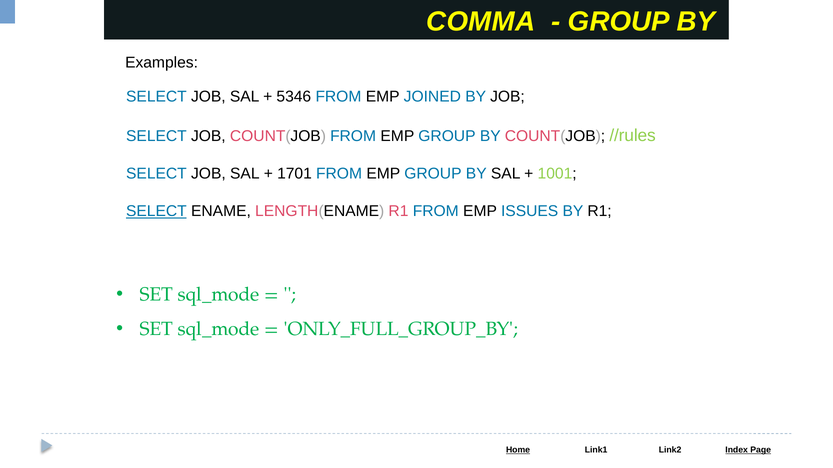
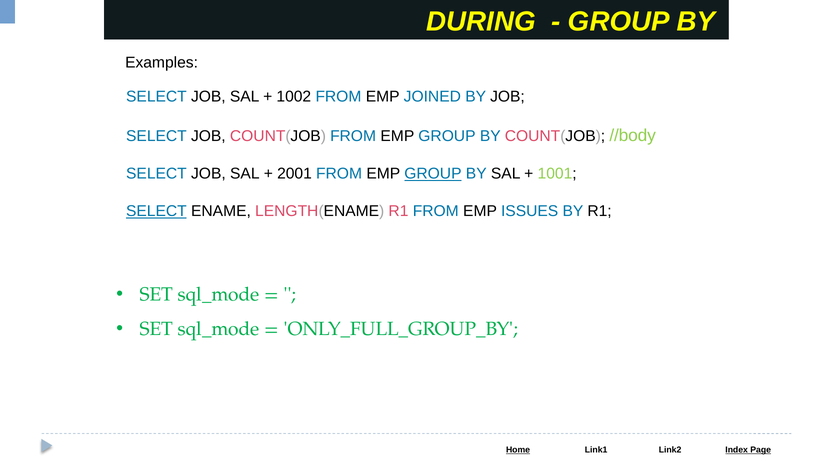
COMMA: COMMA -> DURING
5346: 5346 -> 1002
//rules: //rules -> //body
1701: 1701 -> 2001
GROUP at (433, 174) underline: none -> present
